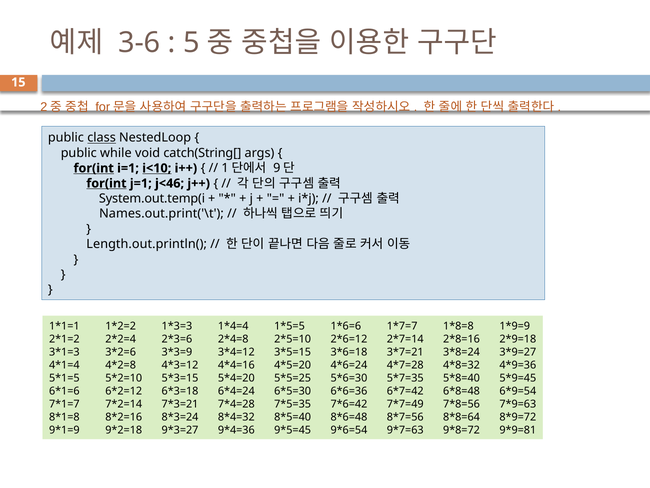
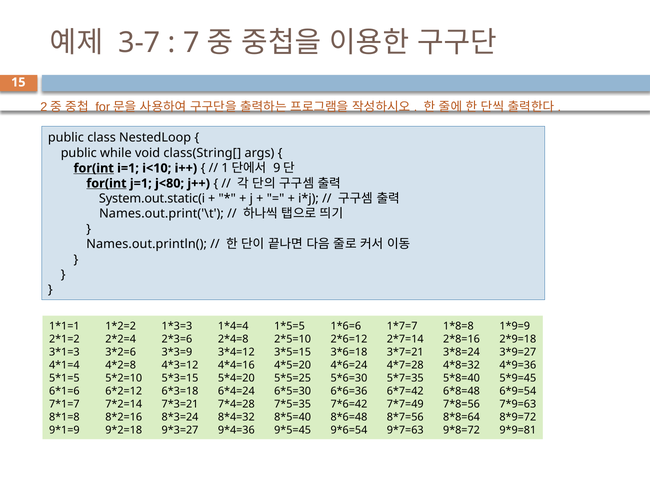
3-6: 3-6 -> 3-7
5: 5 -> 7
class underline: present -> none
catch(String[: catch(String[ -> class(String[
i<10 underline: present -> none
j<46: j<46 -> j<80
System.out.temp(i: System.out.temp(i -> System.out.static(i
Length.out.println(: Length.out.println( -> Names.out.println(
